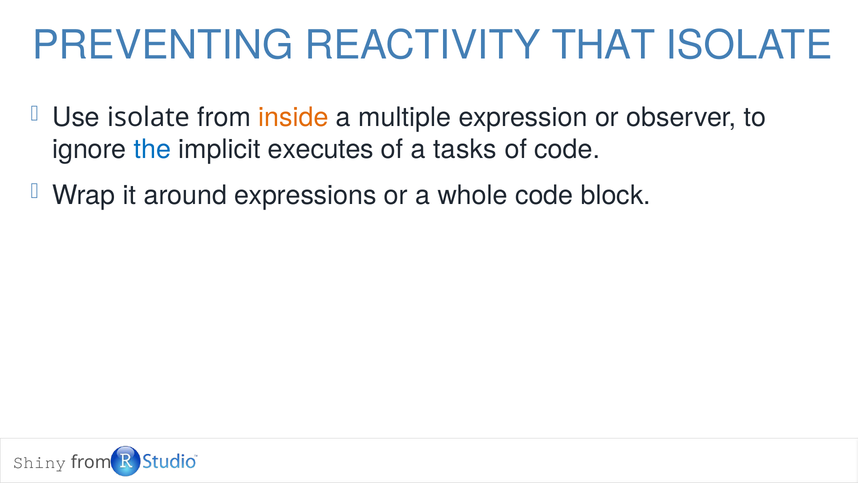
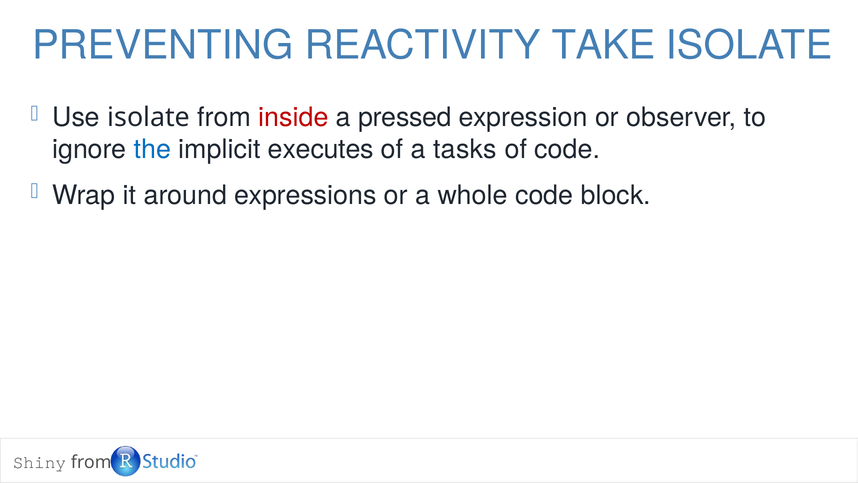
THAT: THAT -> TAKE
inside colour: orange -> red
multiple: multiple -> pressed
